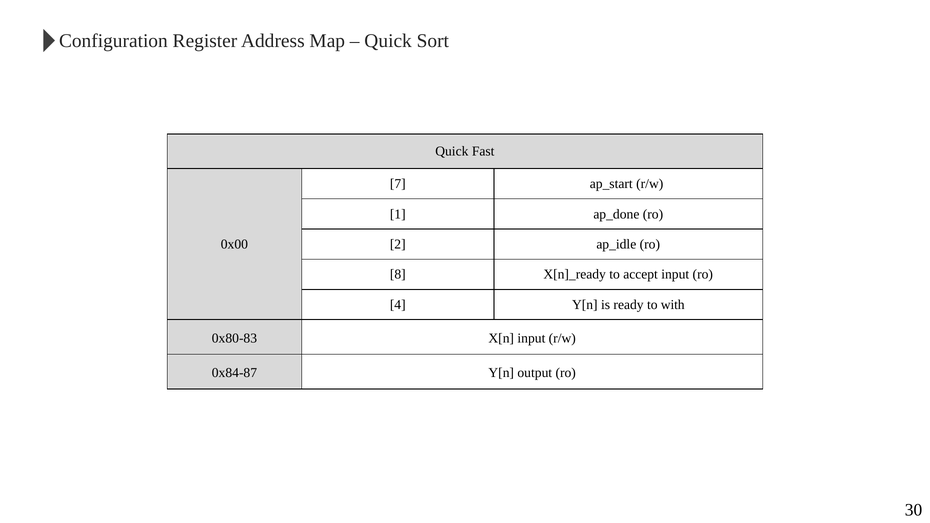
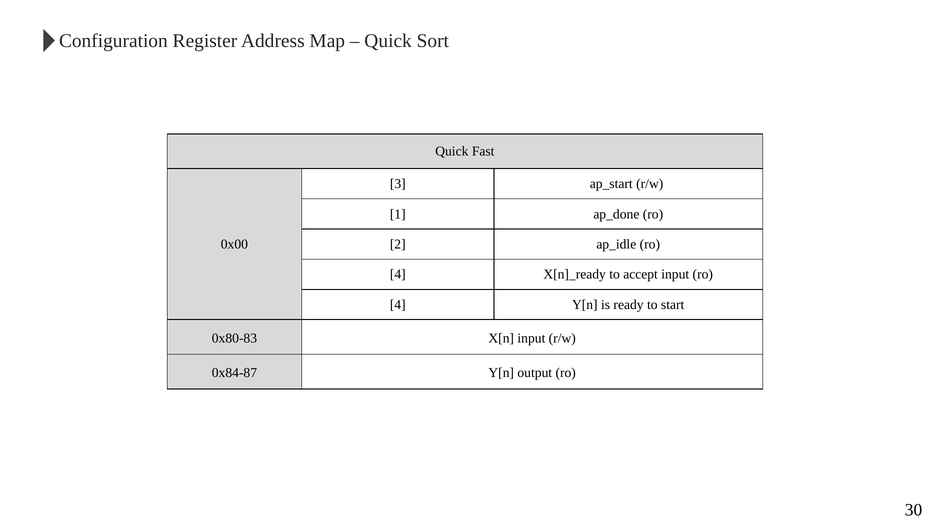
7: 7 -> 3
8 at (398, 274): 8 -> 4
with: with -> start
